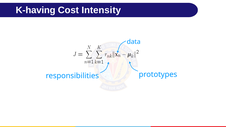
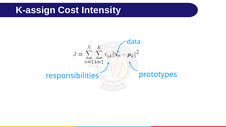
K-having: K-having -> K-assign
